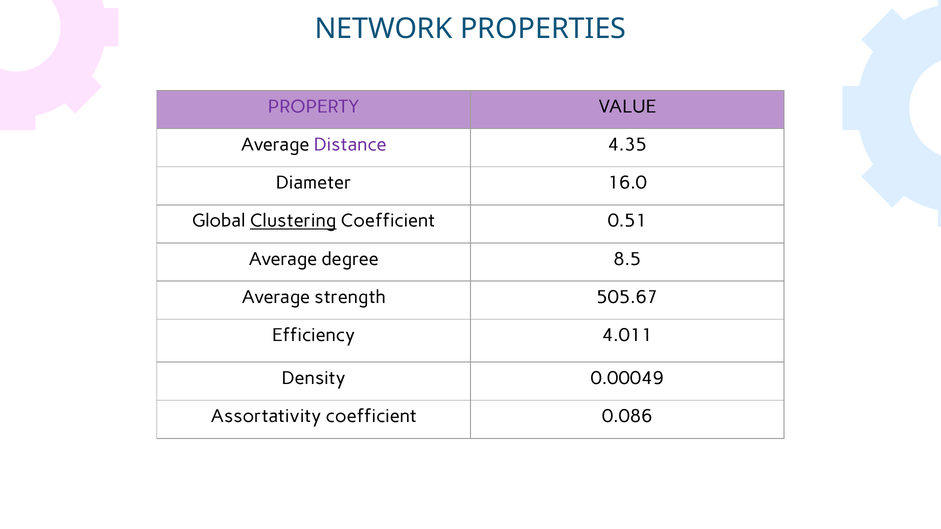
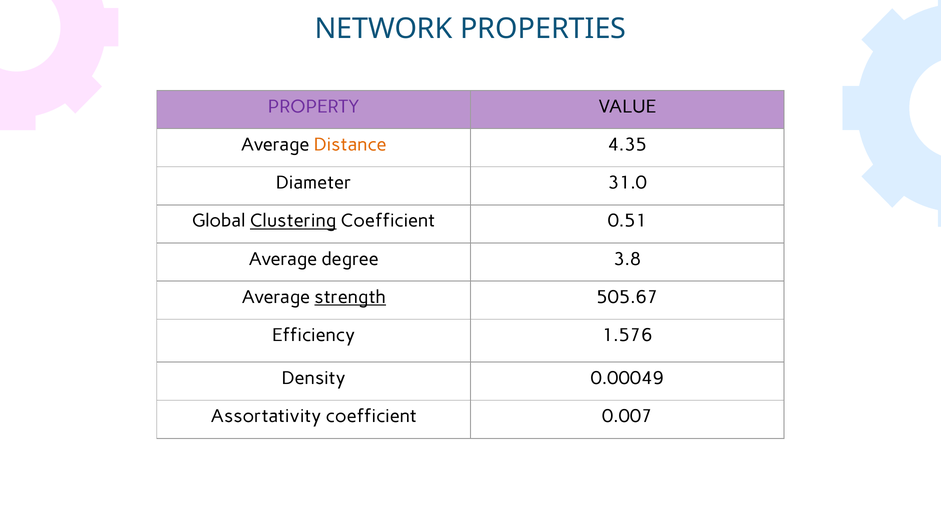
Distance colour: purple -> orange
16.0: 16.0 -> 31.0
8.5: 8.5 -> 3.8
strength underline: none -> present
4.011: 4.011 -> 1.576
0.086: 0.086 -> 0.007
